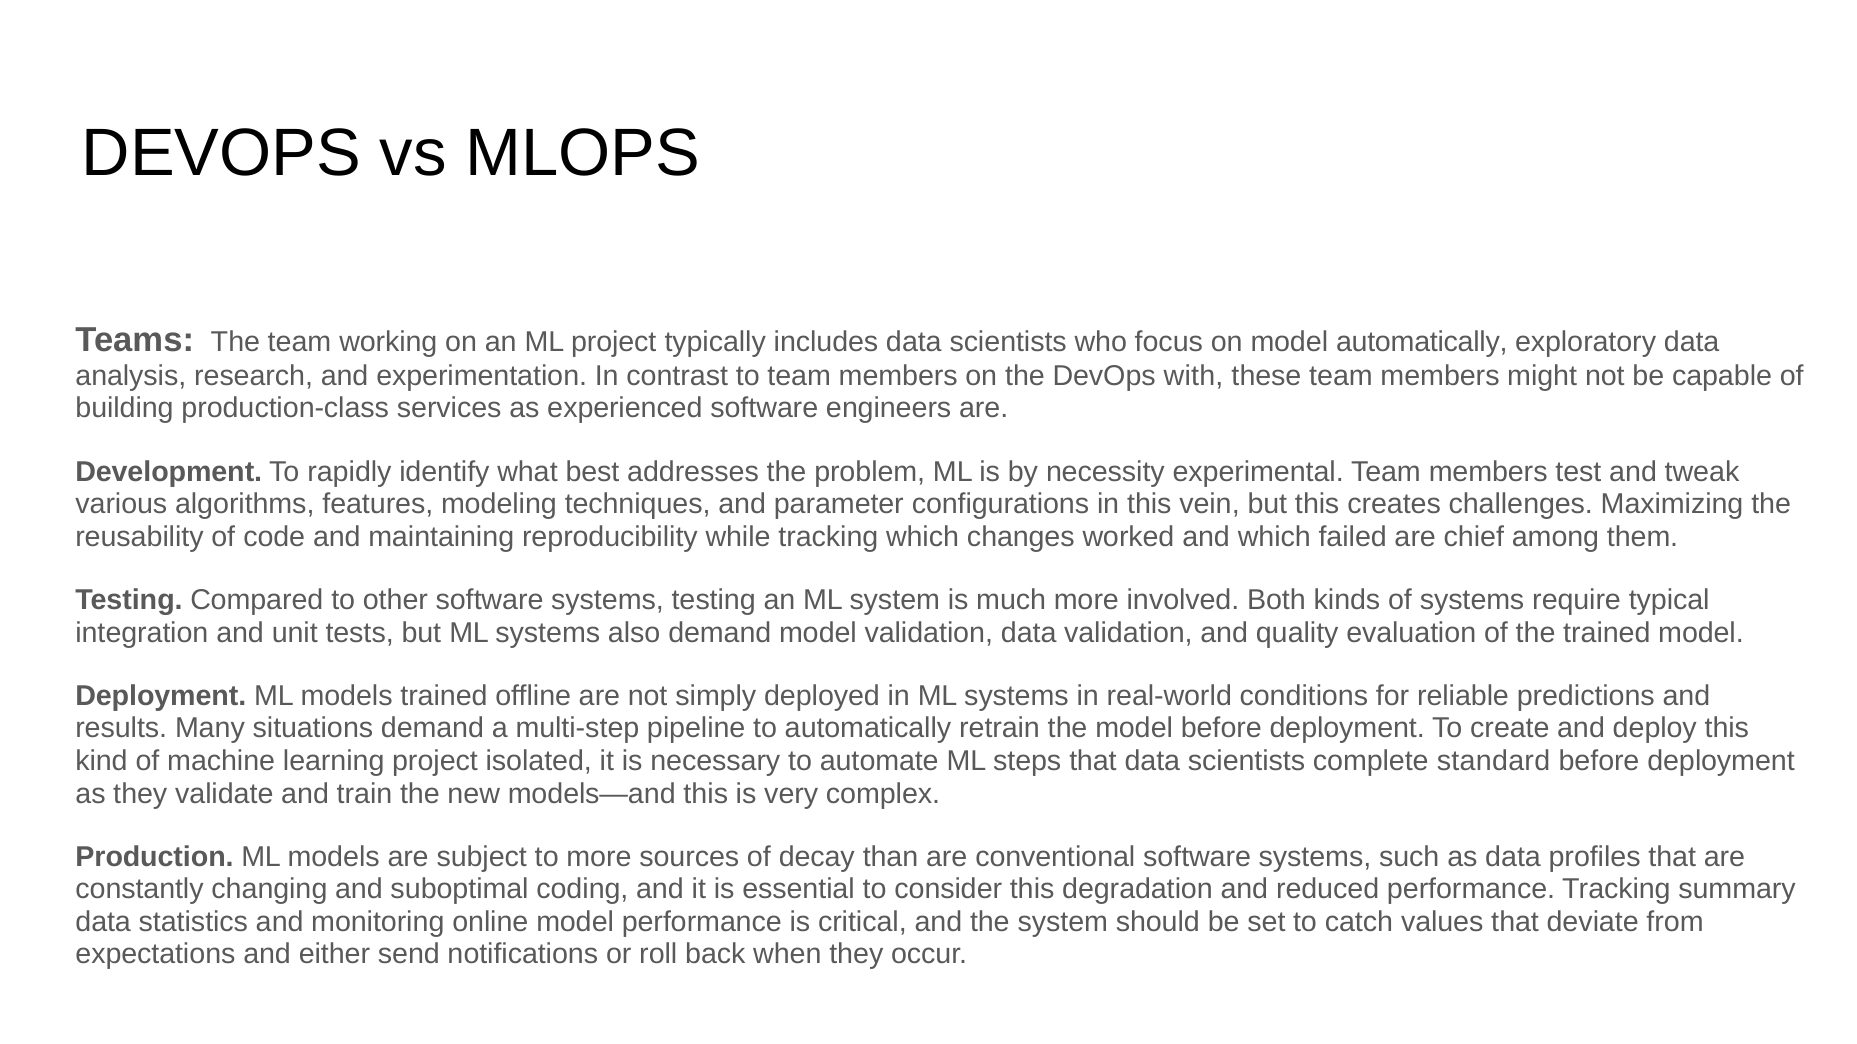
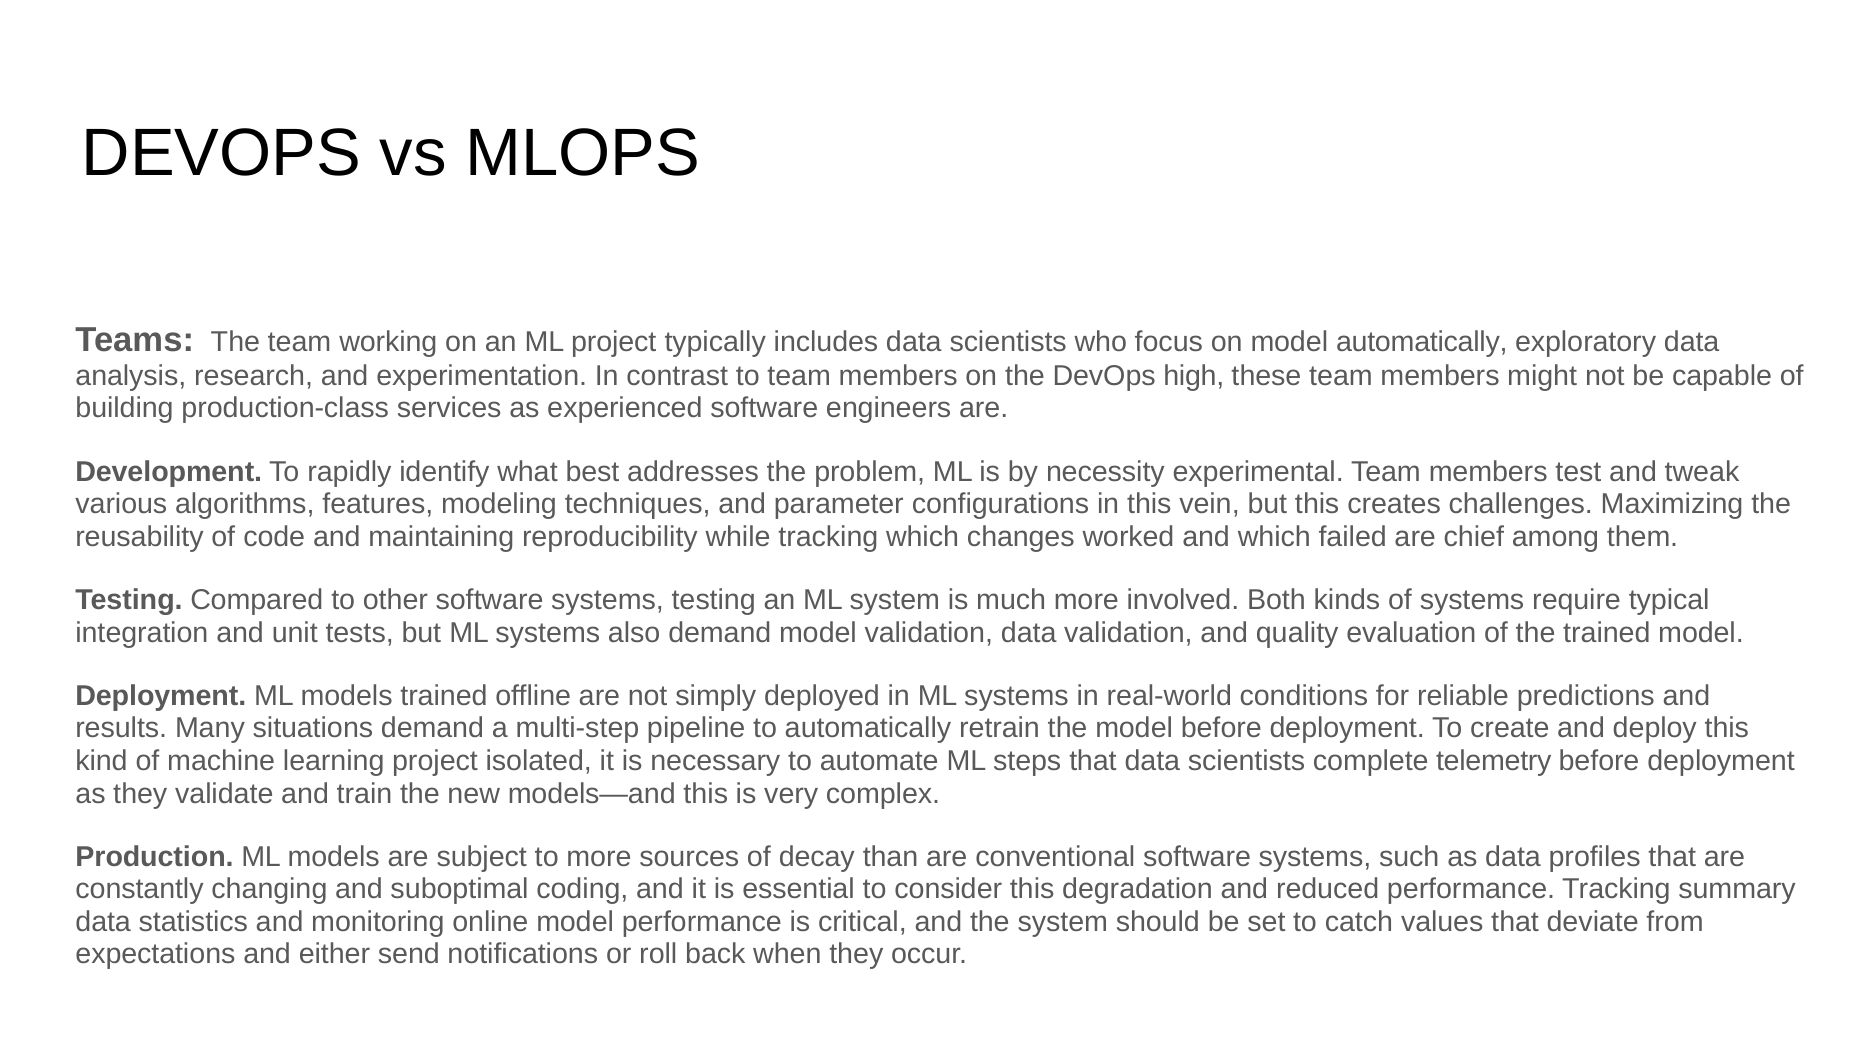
with: with -> high
standard: standard -> telemetry
